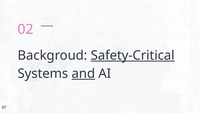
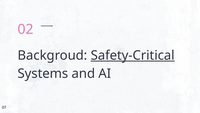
and underline: present -> none
